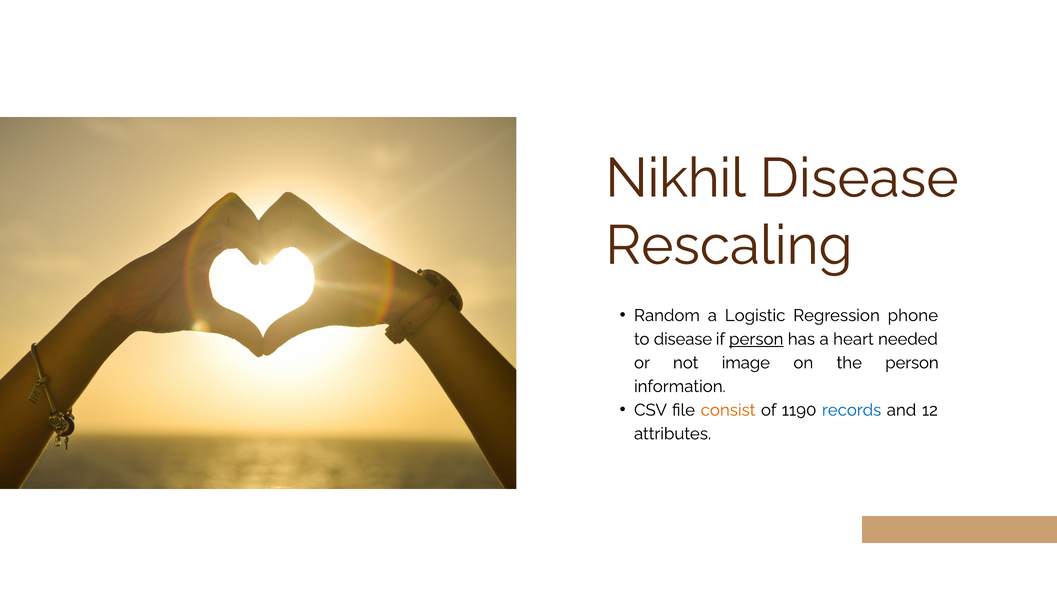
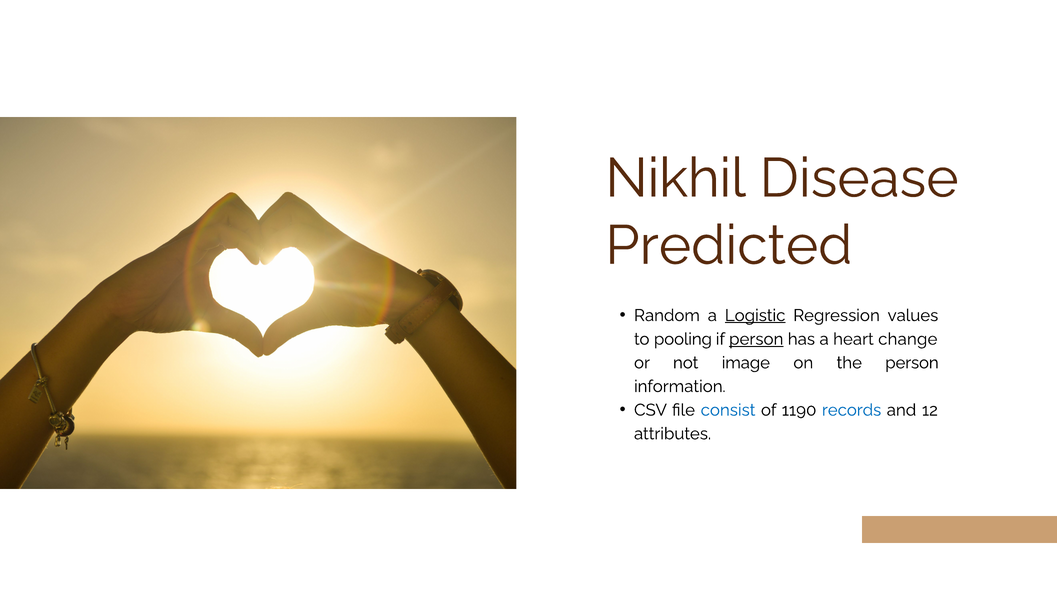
Rescaling: Rescaling -> Predicted
Logistic underline: none -> present
phone: phone -> values
to disease: disease -> pooling
needed: needed -> change
consist colour: orange -> blue
